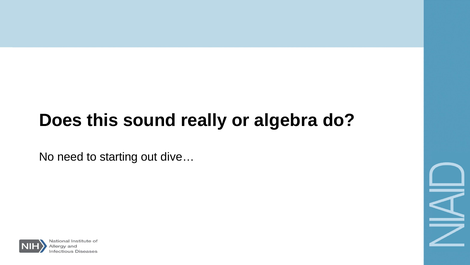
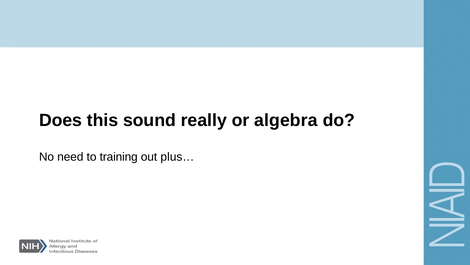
starting: starting -> training
dive…: dive… -> plus…
